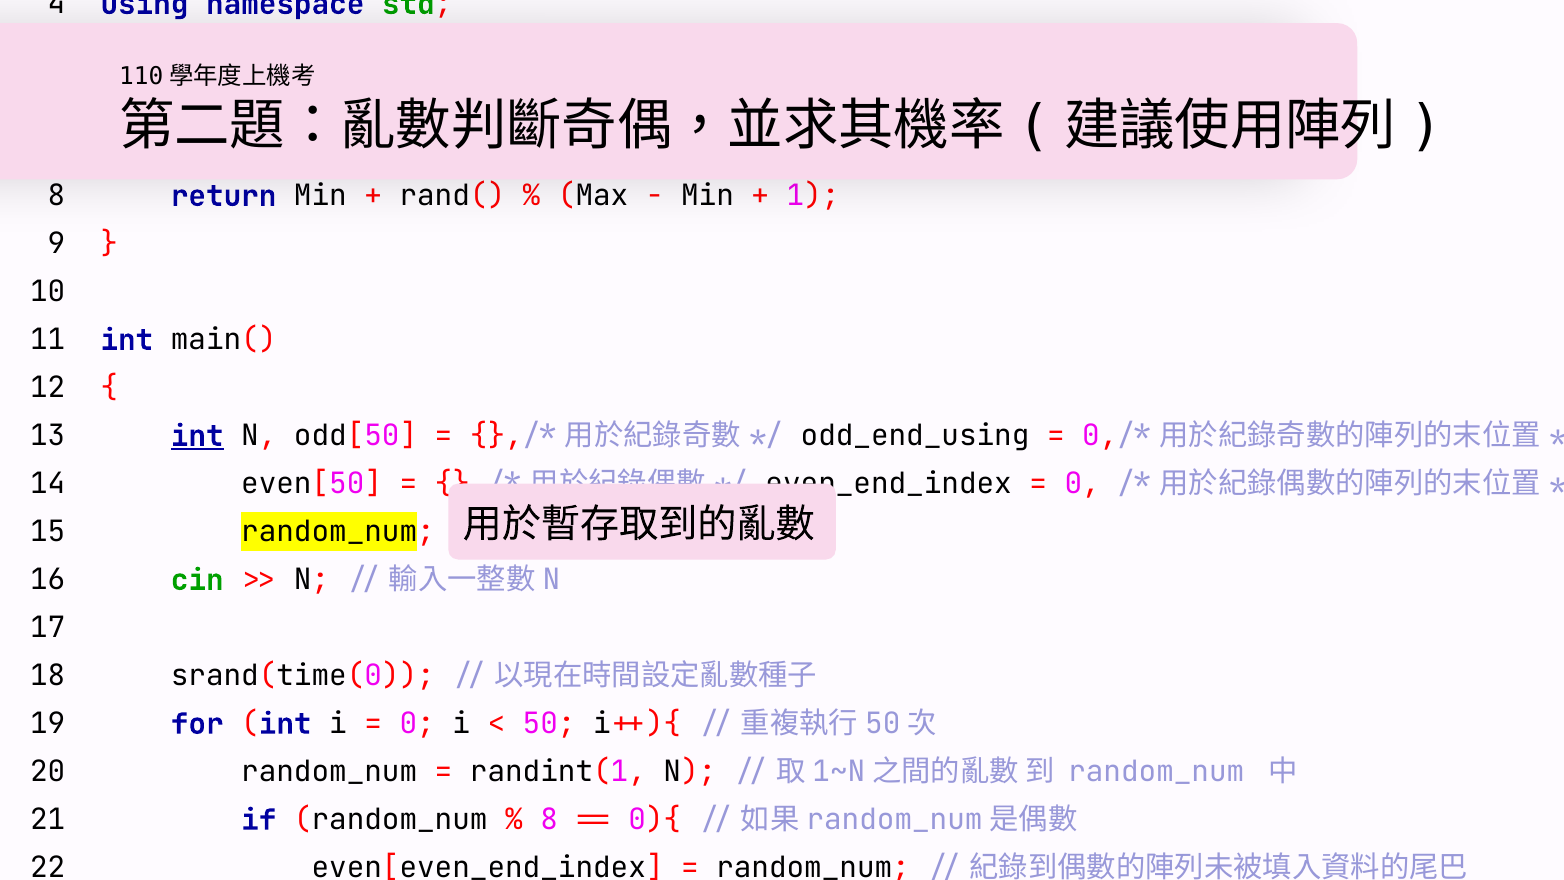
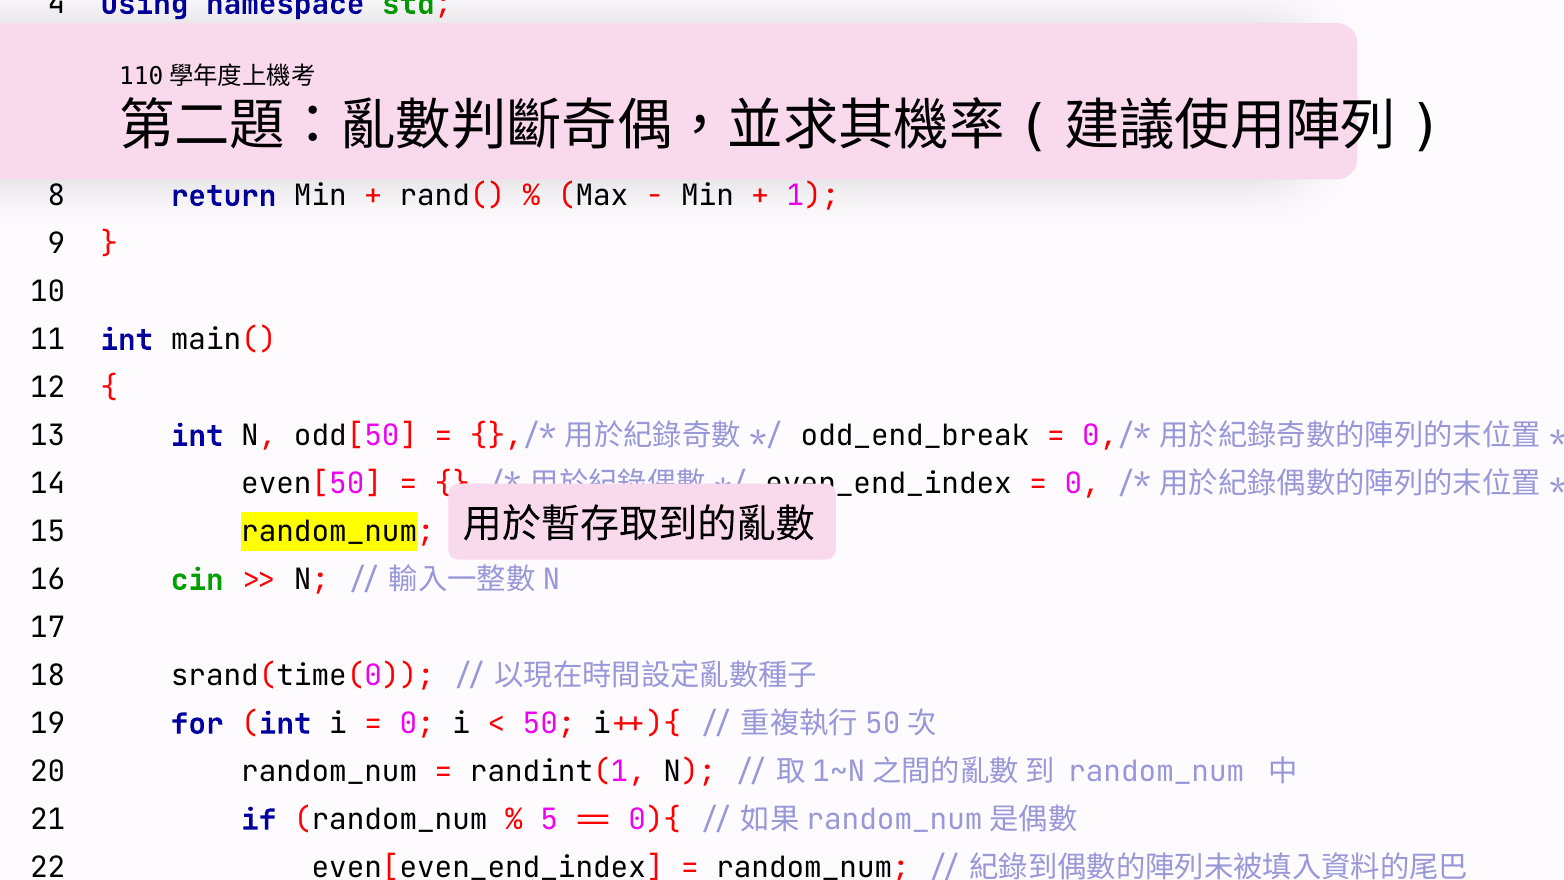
int at (197, 436) underline: present -> none
odd_end_using: odd_end_using -> odd_end_break
8 at (549, 820): 8 -> 5
